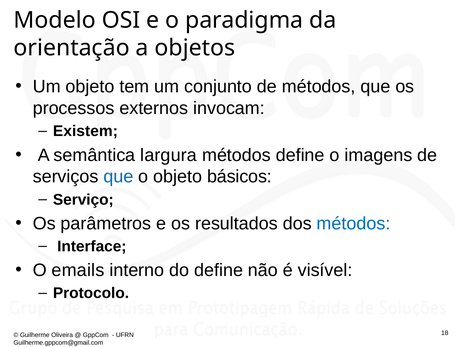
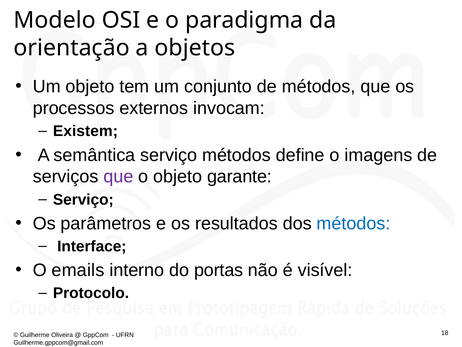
semântica largura: largura -> serviço
que at (118, 176) colour: blue -> purple
básicos: básicos -> garante
do define: define -> portas
